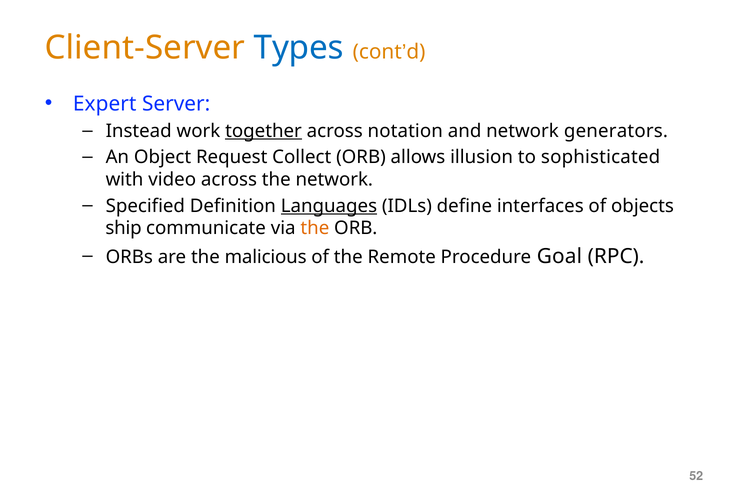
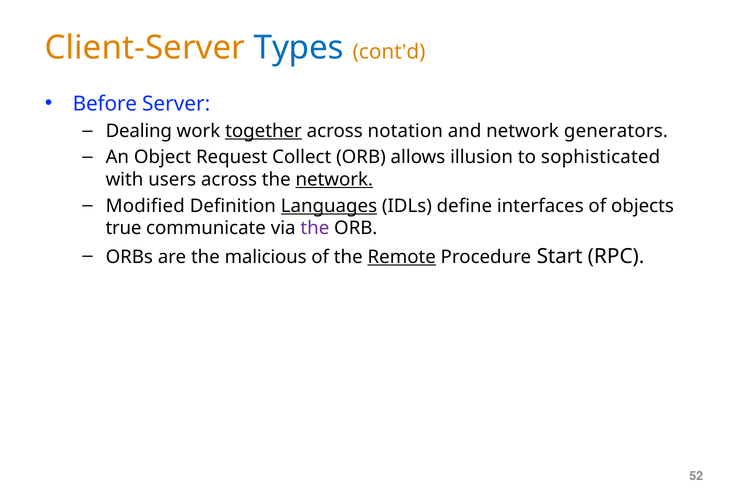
Expert: Expert -> Before
Instead: Instead -> Dealing
video: video -> users
network at (334, 180) underline: none -> present
Specified: Specified -> Modified
ship: ship -> true
the at (315, 228) colour: orange -> purple
Remote underline: none -> present
Goal: Goal -> Start
